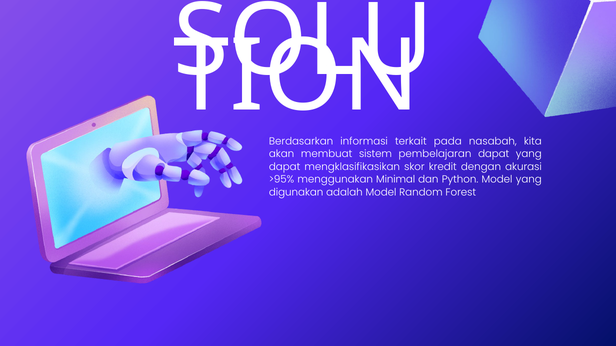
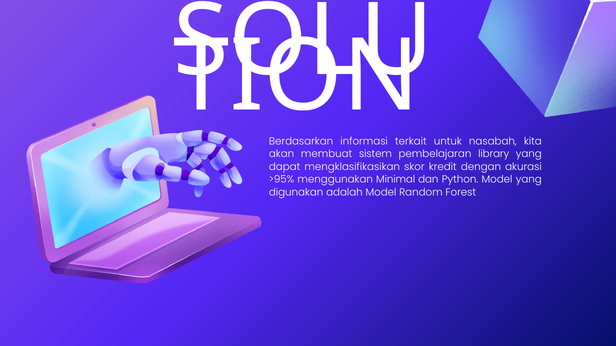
pada: pada -> untuk
pembelajaran dapat: dapat -> library
